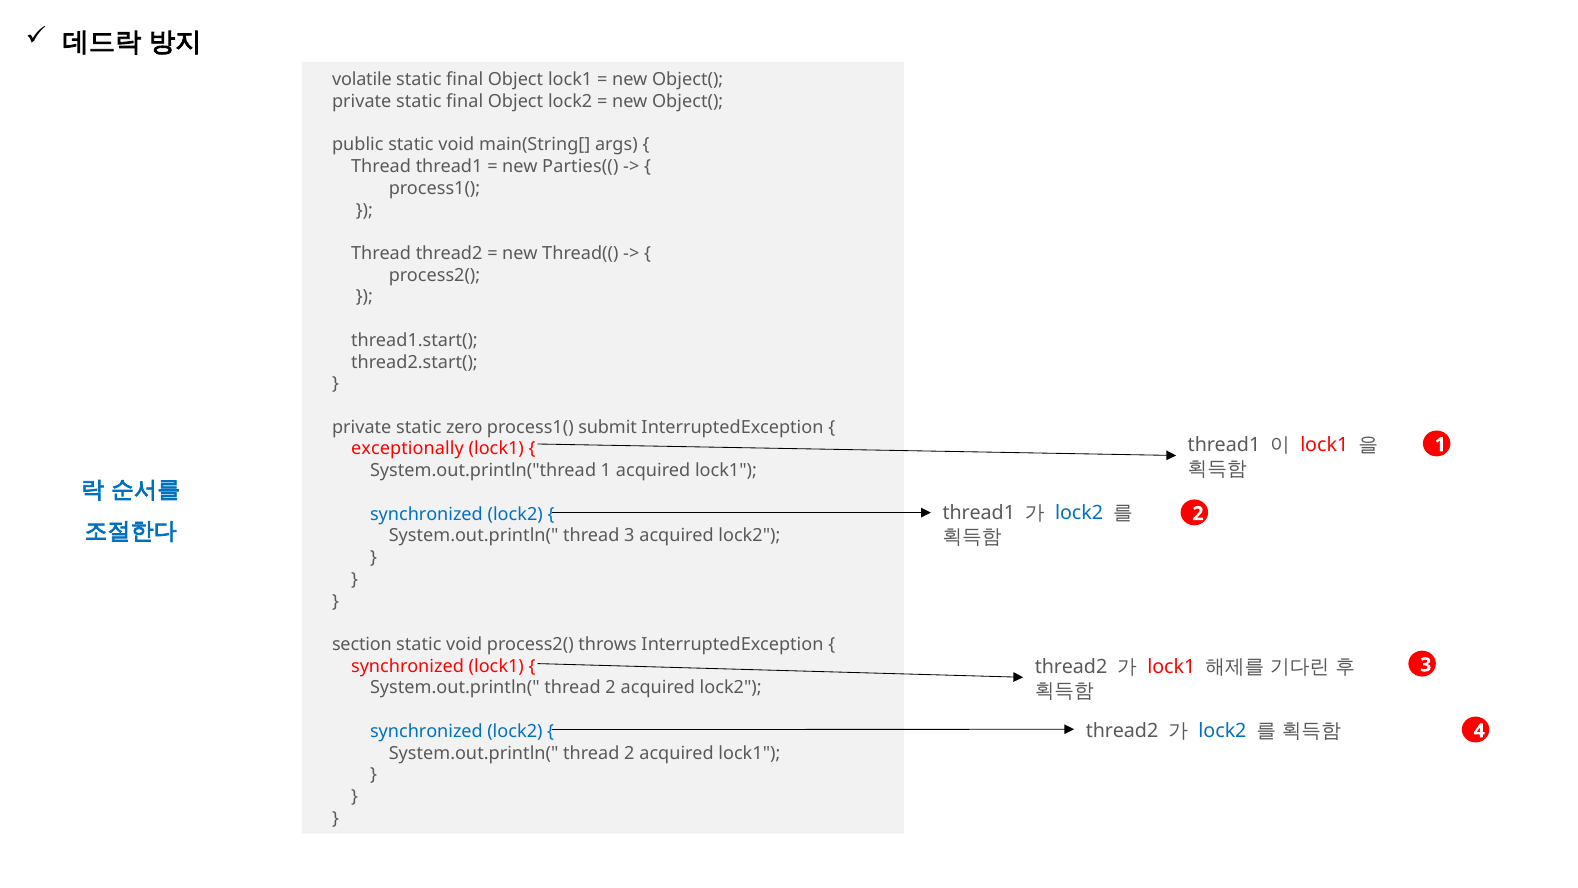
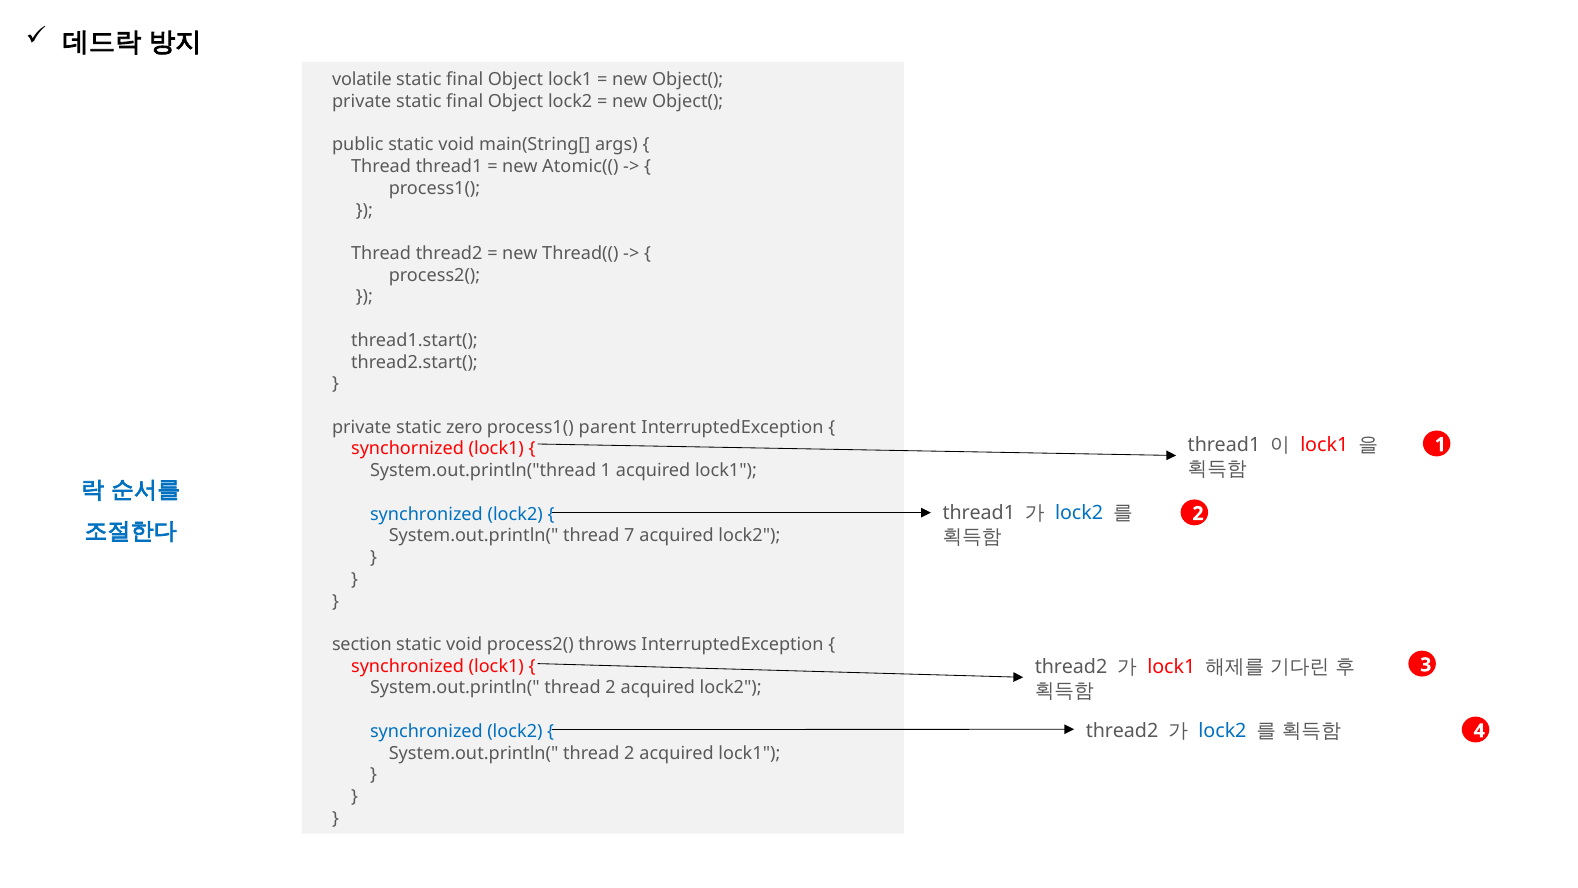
Parties((: Parties(( -> Atomic((
submit: submit -> parent
exceptionally: exceptionally -> synchornized
thread 3: 3 -> 7
